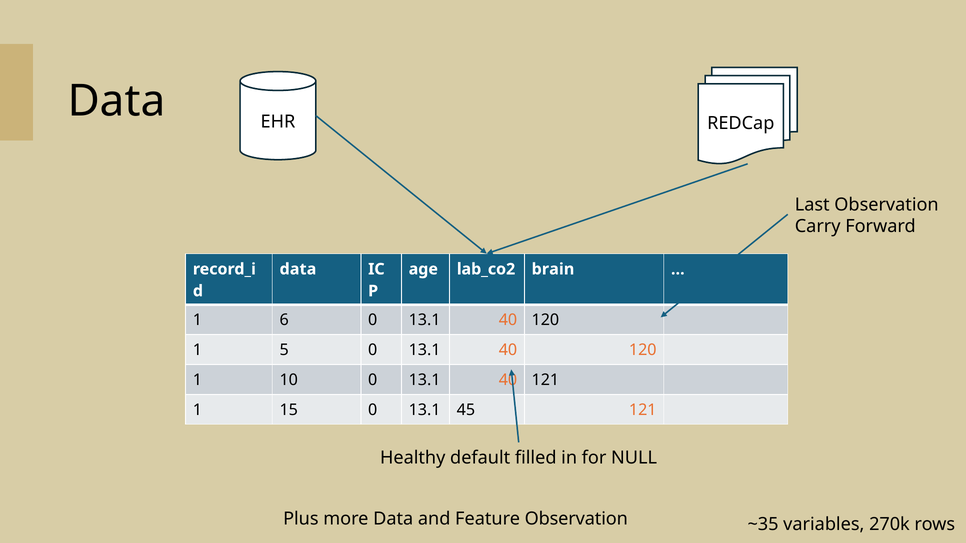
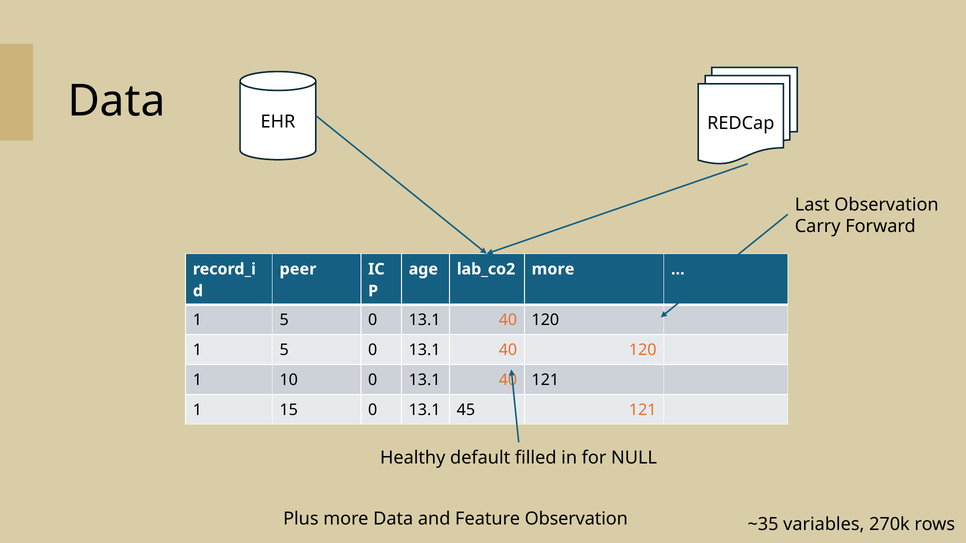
data at (298, 269): data -> peer
brain at (553, 269): brain -> more
6 at (284, 320): 6 -> 5
